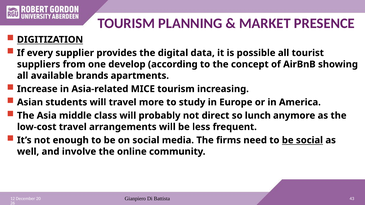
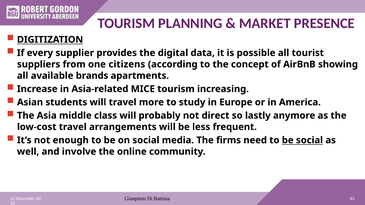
develop: develop -> citizens
lunch: lunch -> lastly
